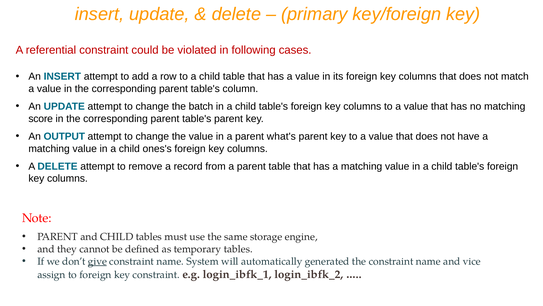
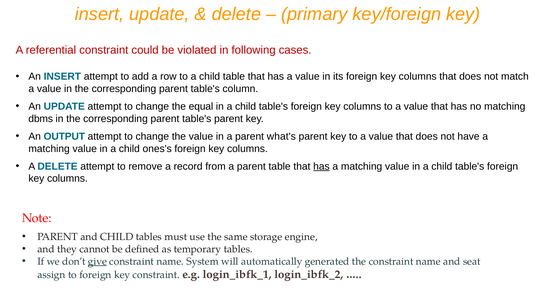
batch: batch -> equal
score: score -> dbms
has at (321, 166) underline: none -> present
vice: vice -> seat
